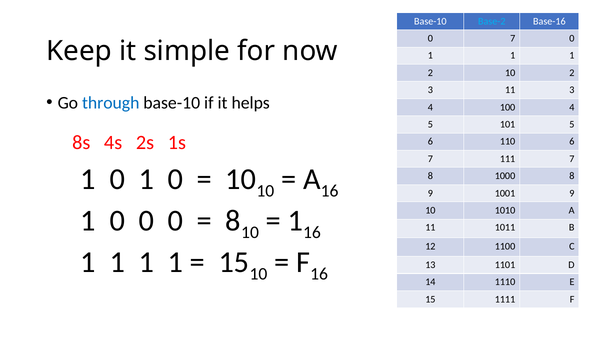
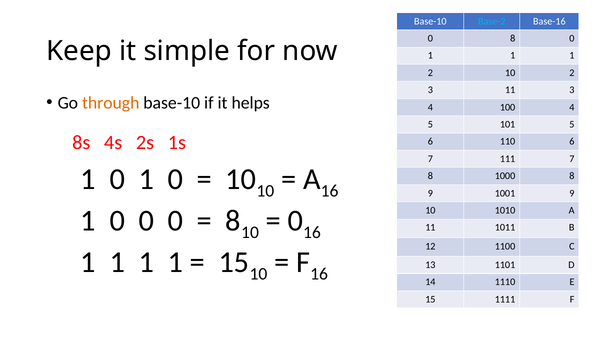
0 7: 7 -> 8
through colour: blue -> orange
1 at (295, 220): 1 -> 0
